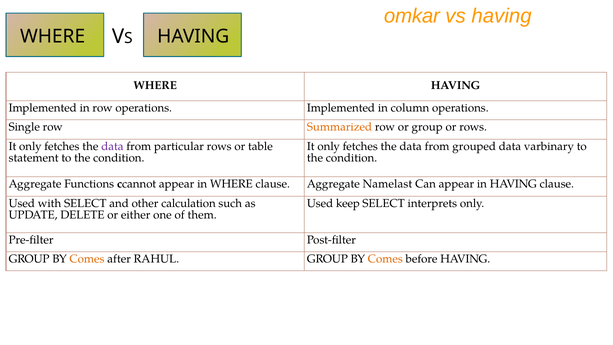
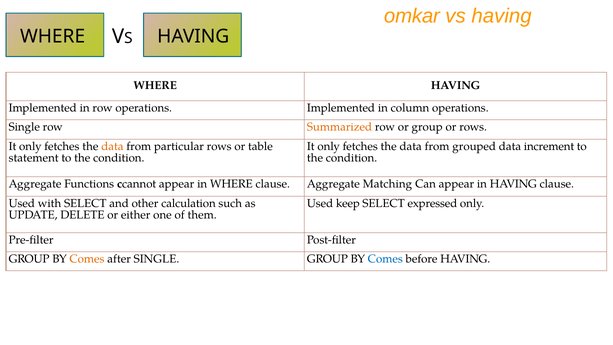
data at (112, 146) colour: purple -> orange
varbinary: varbinary -> increment
Namelast: Namelast -> Matching
interprets: interprets -> expressed
after RAHUL: RAHUL -> SINGLE
Comes at (385, 259) colour: orange -> blue
